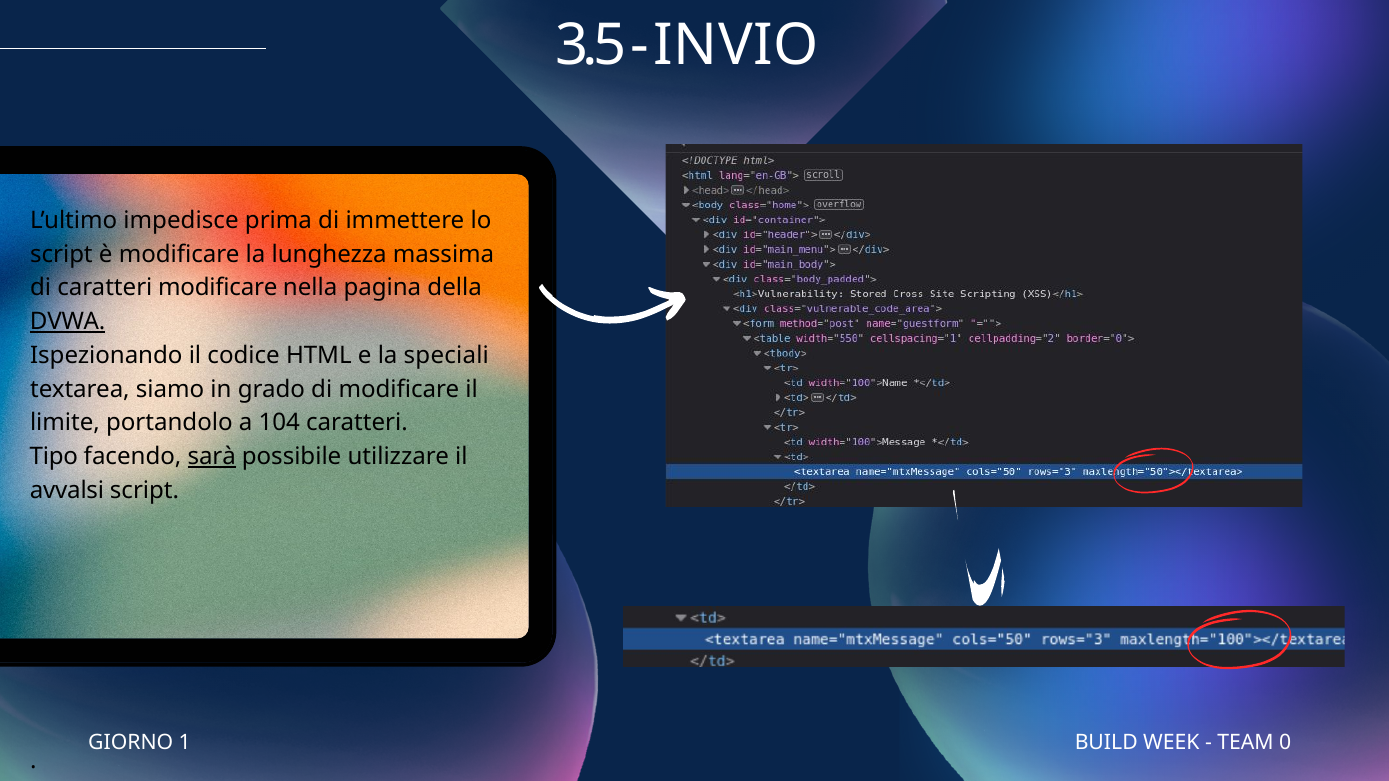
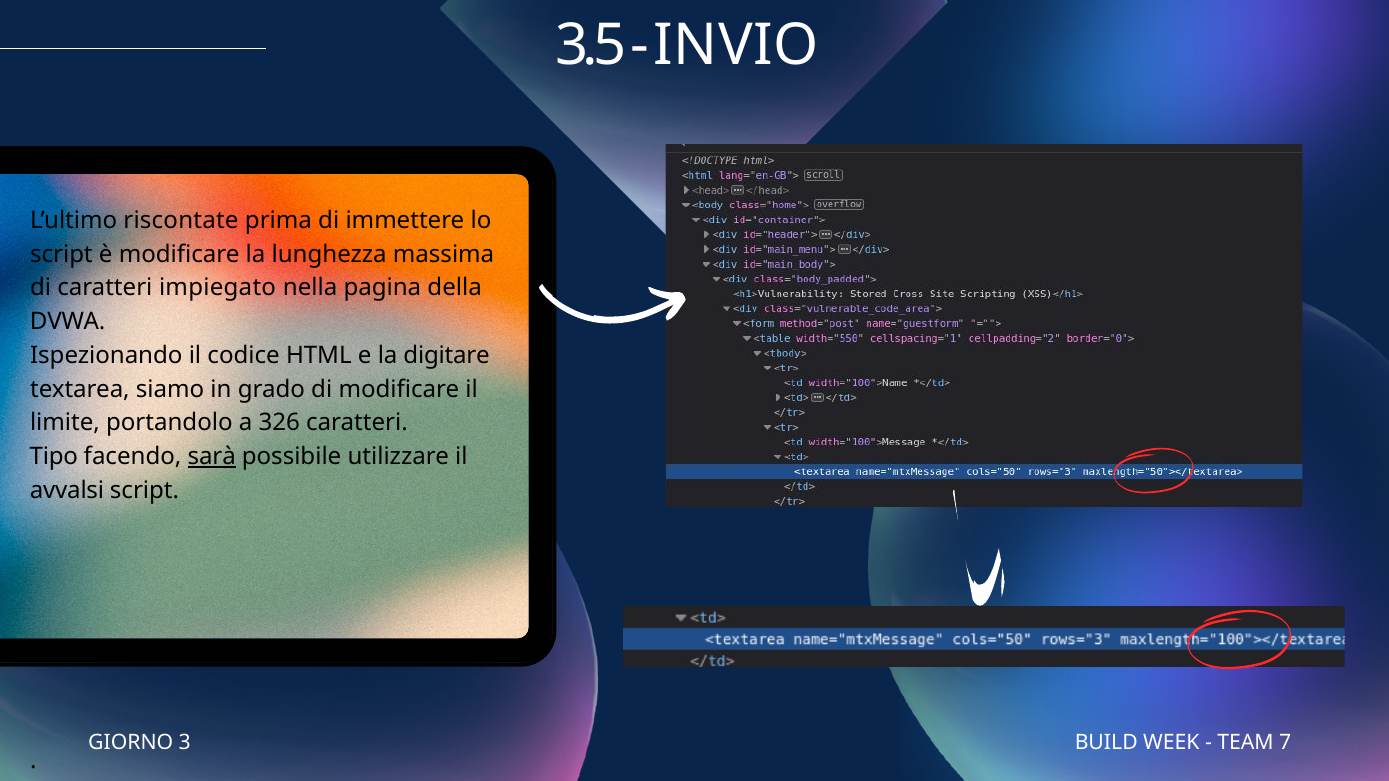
impedisce: impedisce -> riscontate
caratteri modificare: modificare -> impiegato
DVWA underline: present -> none
speciali: speciali -> digitare
104: 104 -> 326
1: 1 -> 3
0: 0 -> 7
